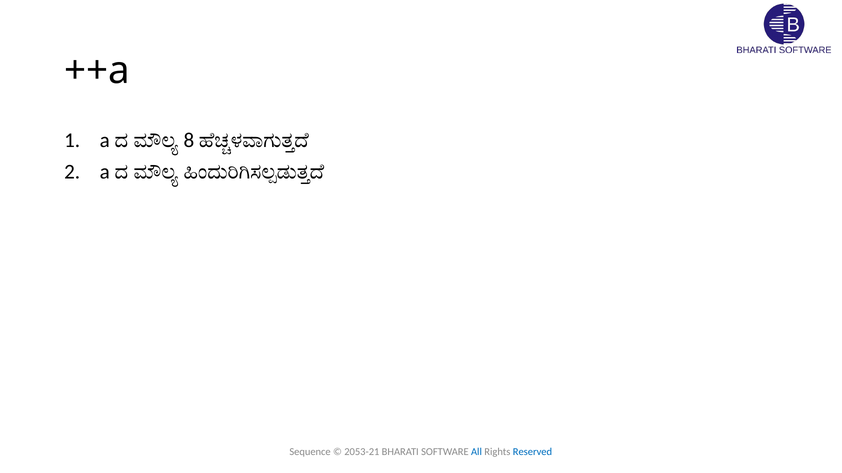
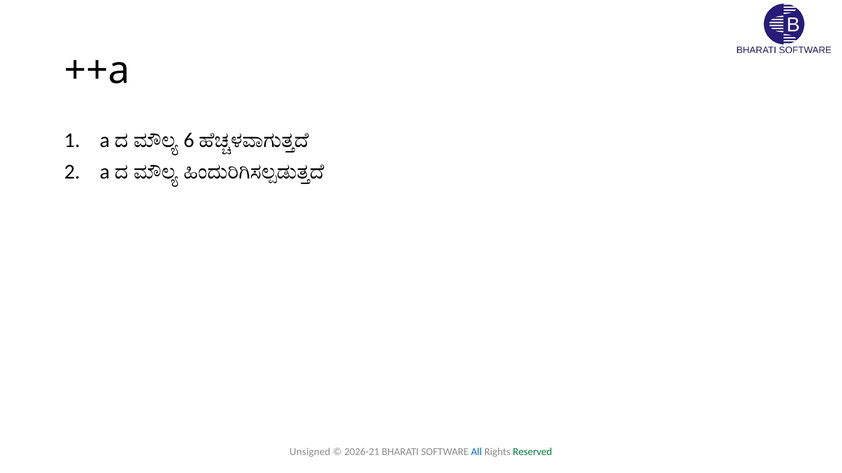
8: 8 -> 6
Sequence: Sequence -> Unsigned
2053-21: 2053-21 -> 2026-21
Reserved colour: blue -> green
